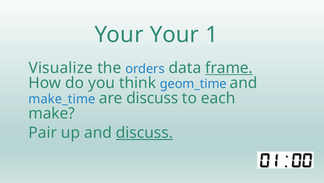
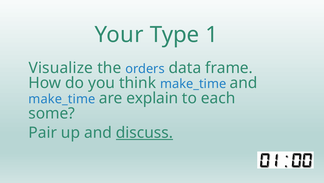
Your Your: Your -> Type
frame underline: present -> none
think geom_time: geom_time -> make_time
are discuss: discuss -> explain
make: make -> some
